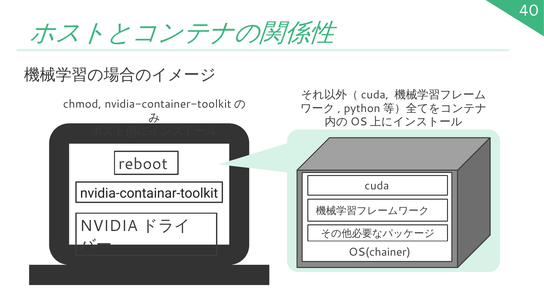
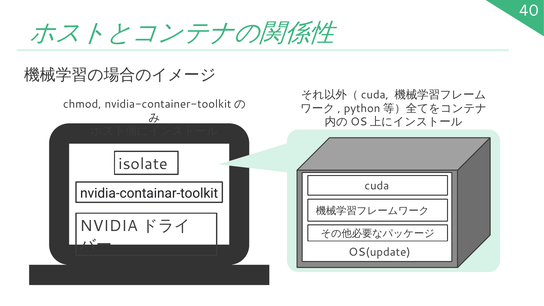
reboot: reboot -> isolate
OS(chainer: OS(chainer -> OS(update
